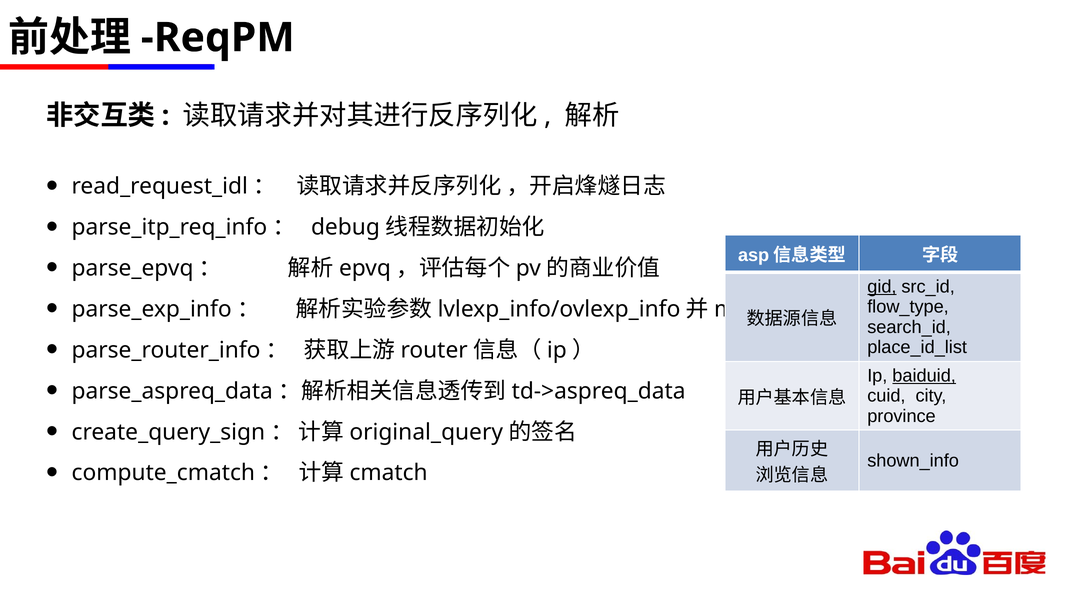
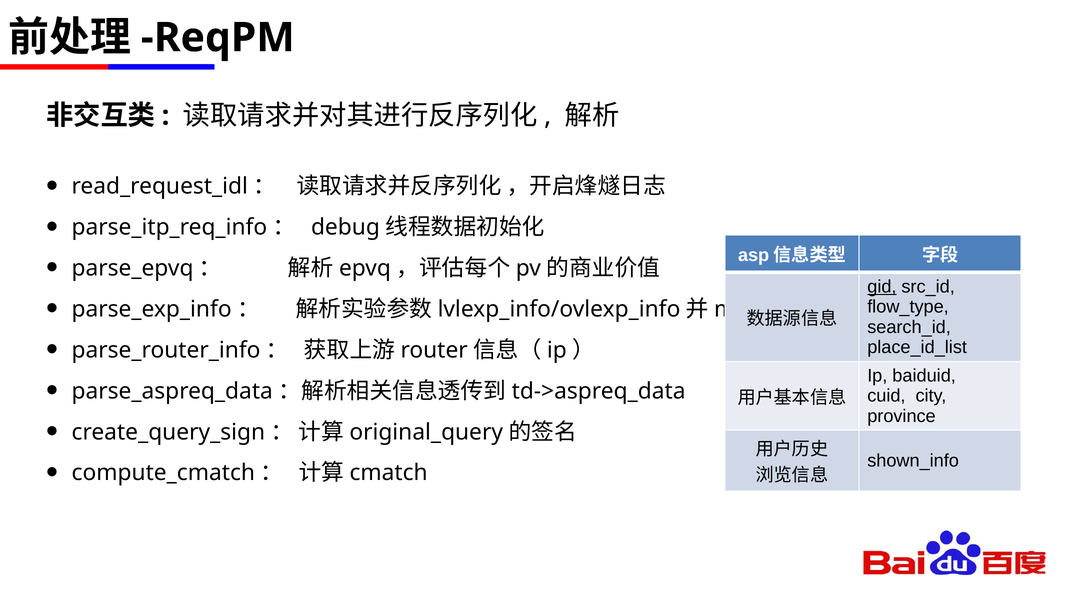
baiduid underline: present -> none
